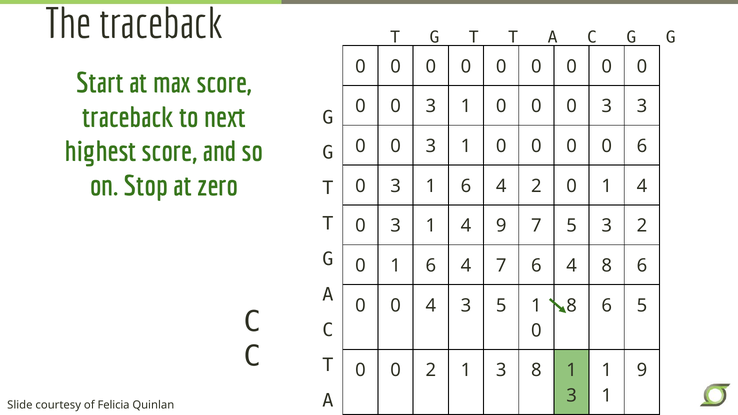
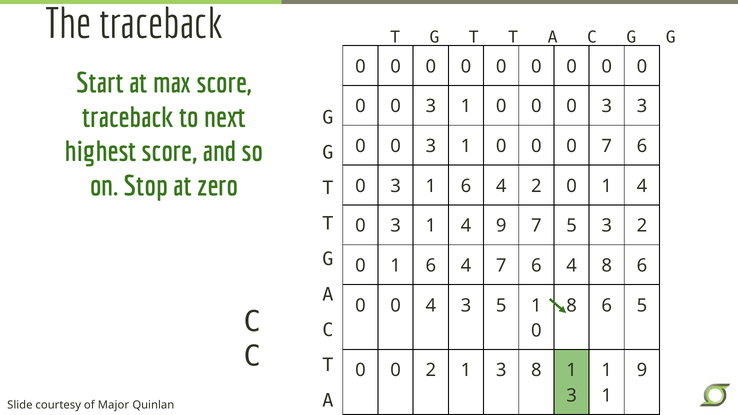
0 at (607, 146): 0 -> 7
Felicia: Felicia -> Major
